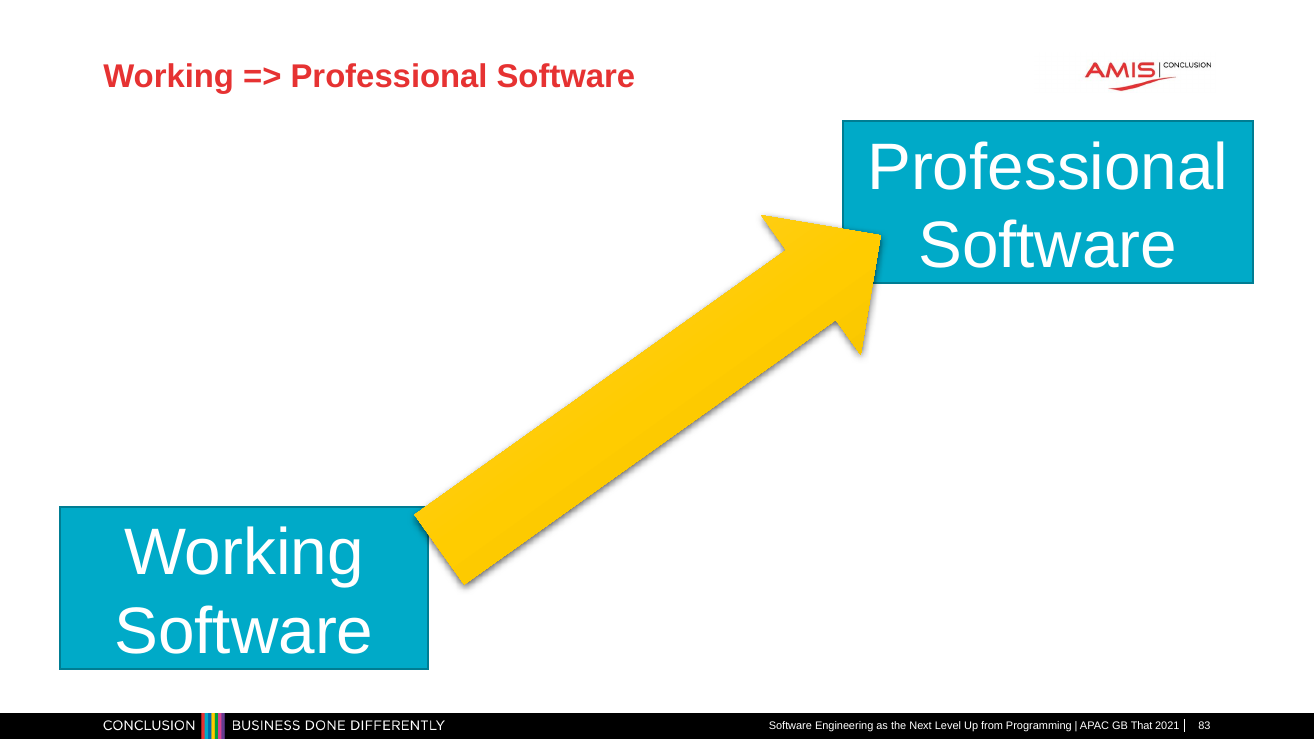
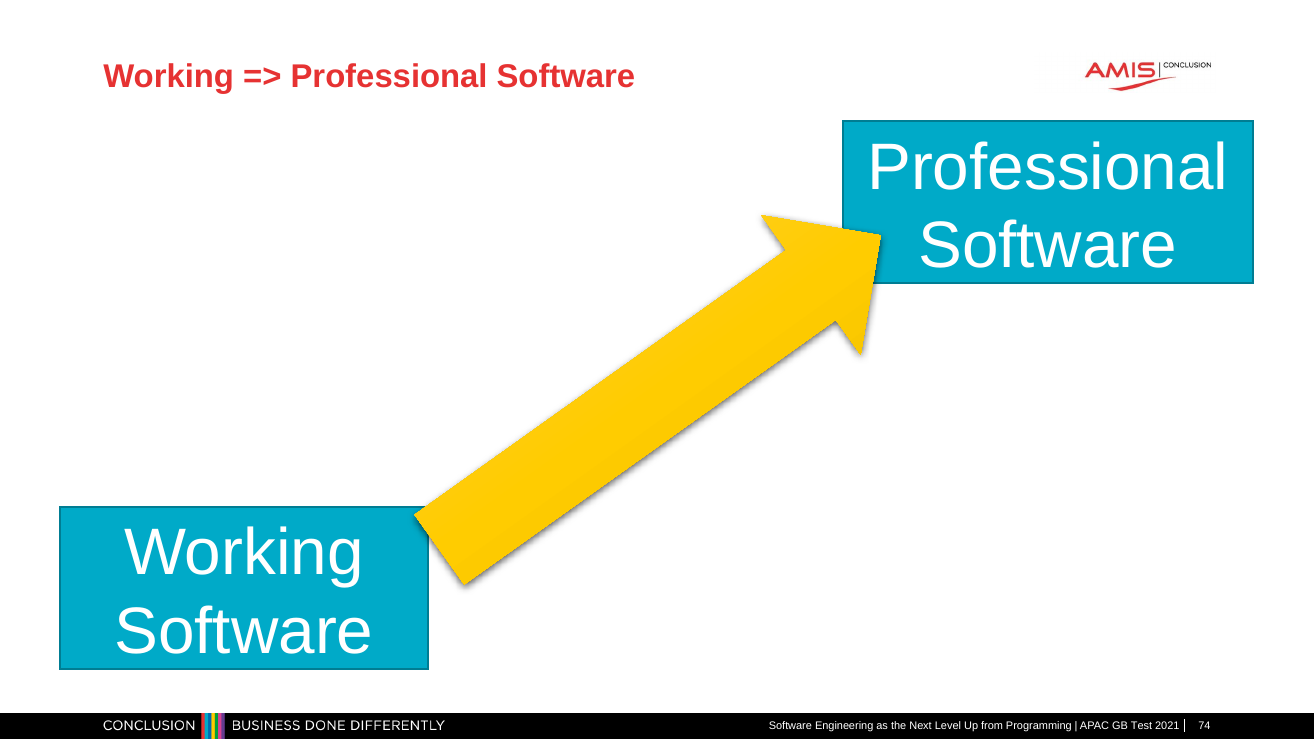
That: That -> Test
83: 83 -> 74
